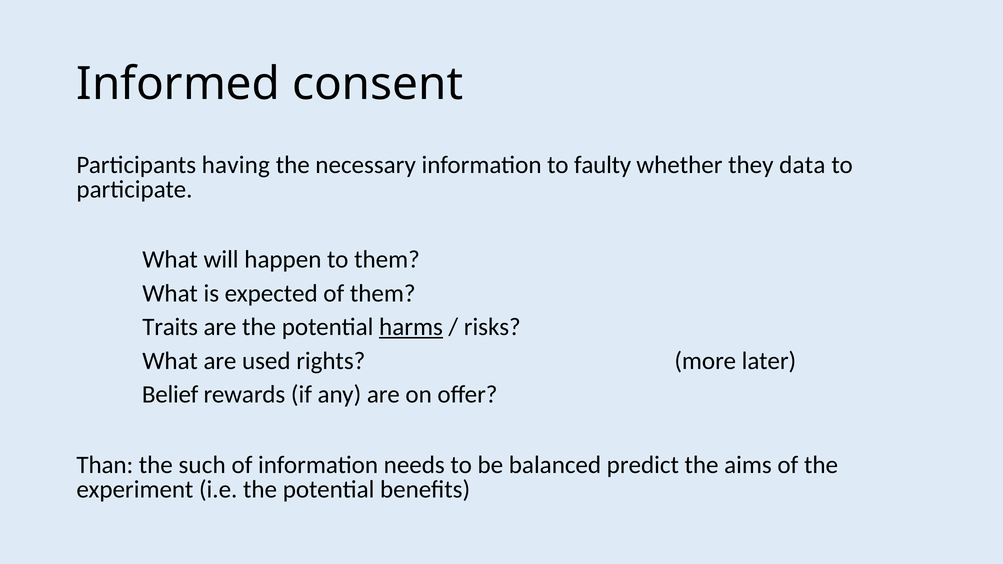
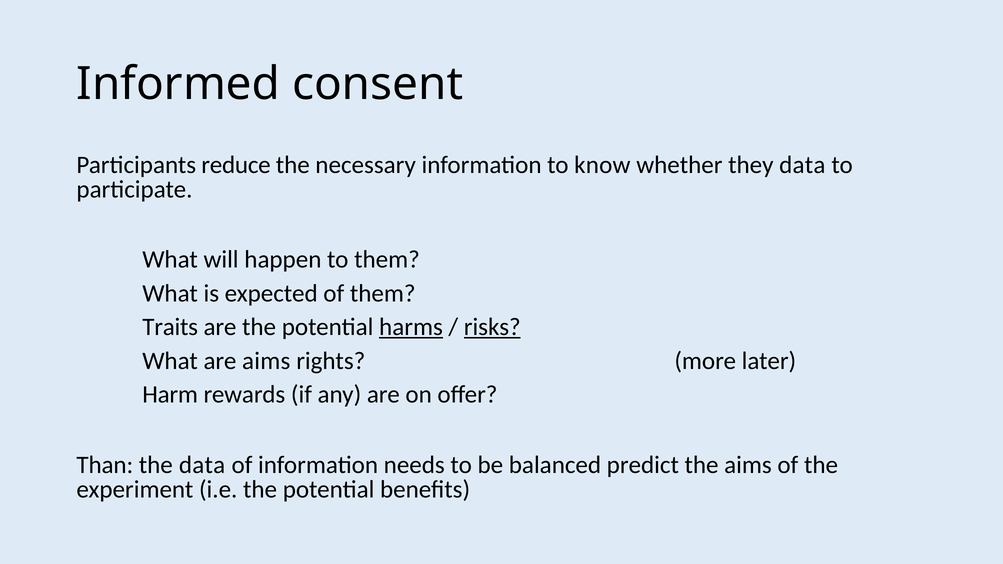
having: having -> reduce
faulty: faulty -> know
risks underline: none -> present
are used: used -> aims
Belief: Belief -> Harm
the such: such -> data
